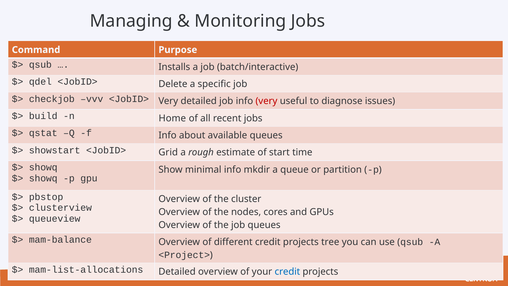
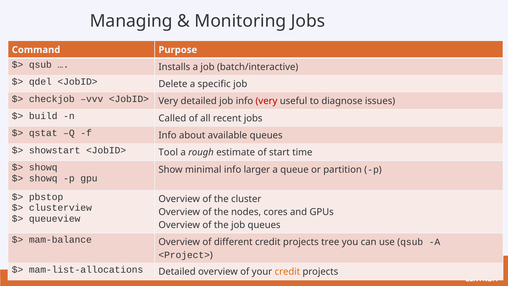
Home: Home -> Called
Grid: Grid -> Tool
mkdir: mkdir -> larger
credit at (287, 272) colour: blue -> orange
